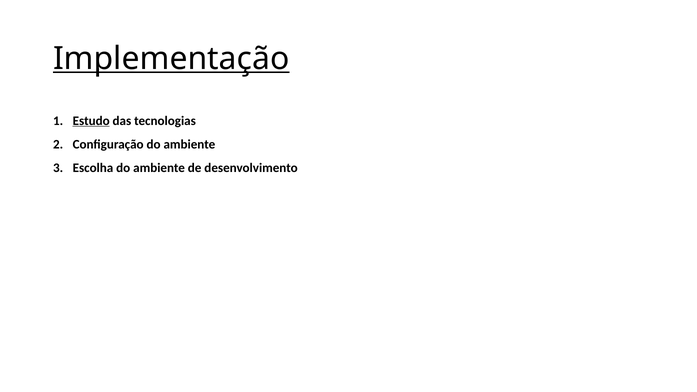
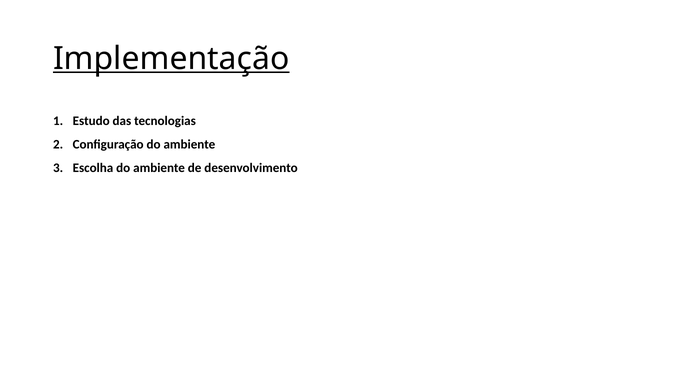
Estudo underline: present -> none
